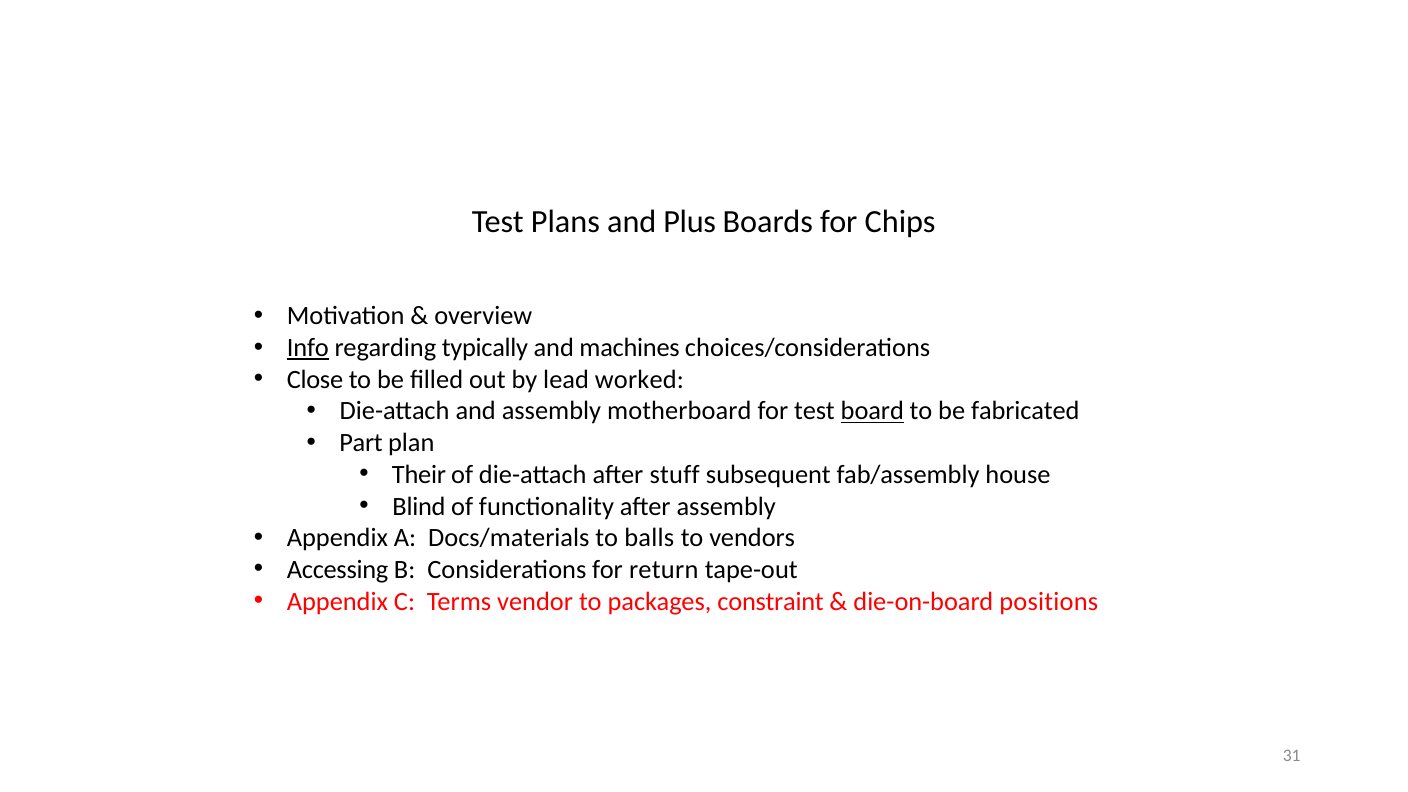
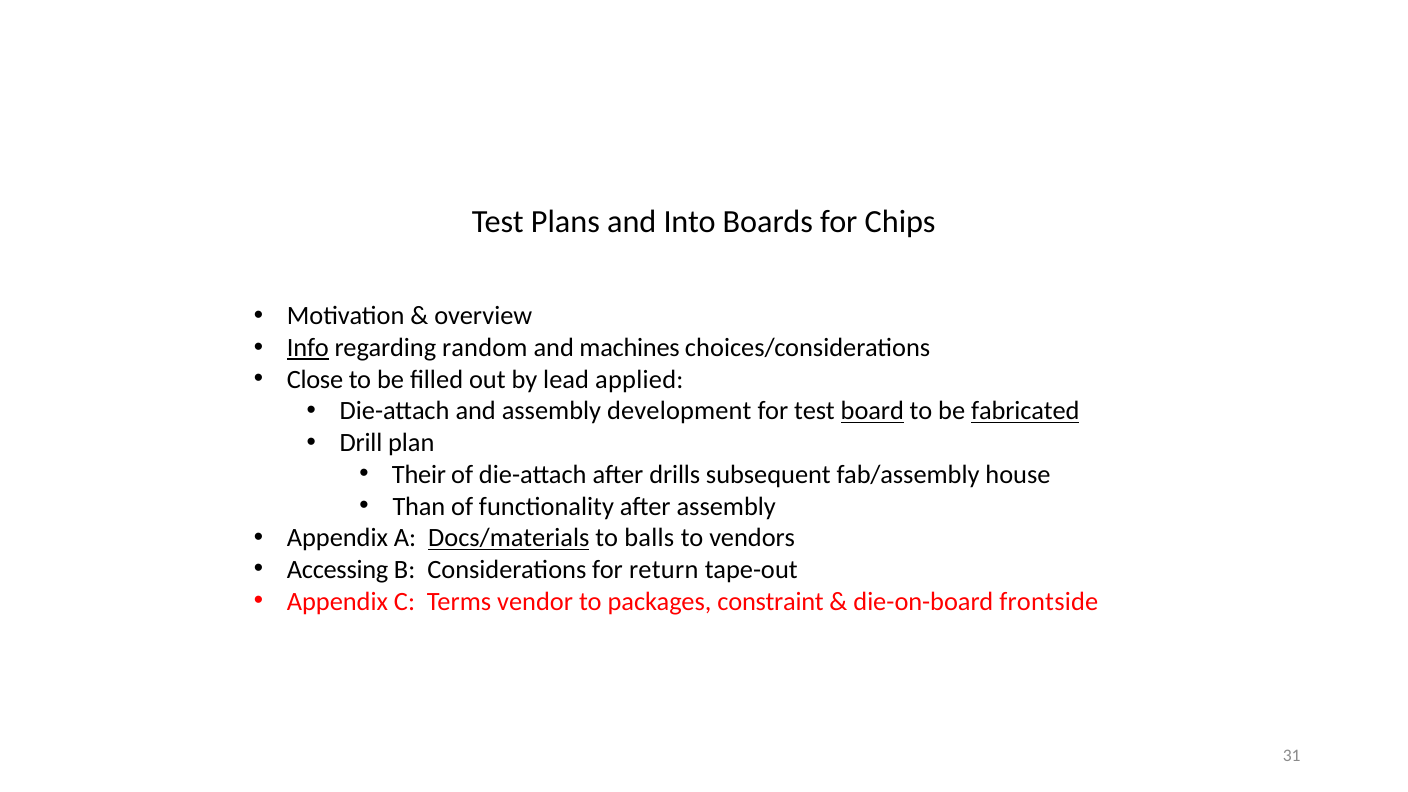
Plus: Plus -> Into
typically: typically -> random
worked: worked -> applied
motherboard: motherboard -> development
fabricated underline: none -> present
Part: Part -> Drill
stuff: stuff -> drills
Blind: Blind -> Than
Docs/materials underline: none -> present
positions: positions -> frontside
